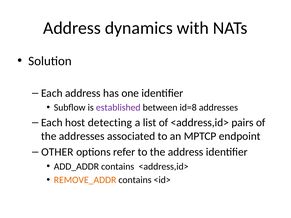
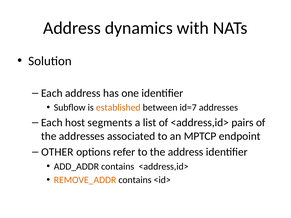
established colour: purple -> orange
id=8: id=8 -> id=7
detecting: detecting -> segments
